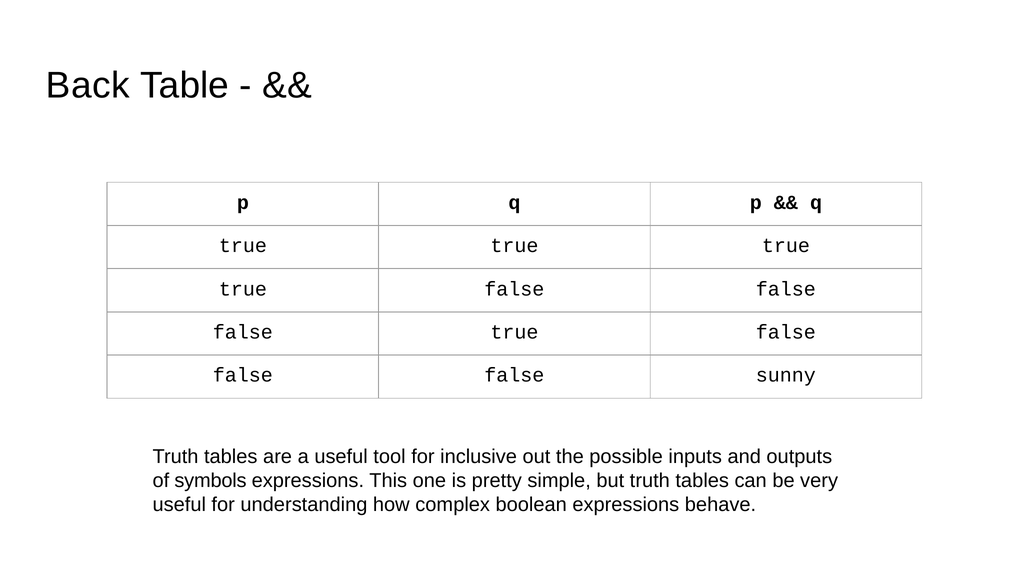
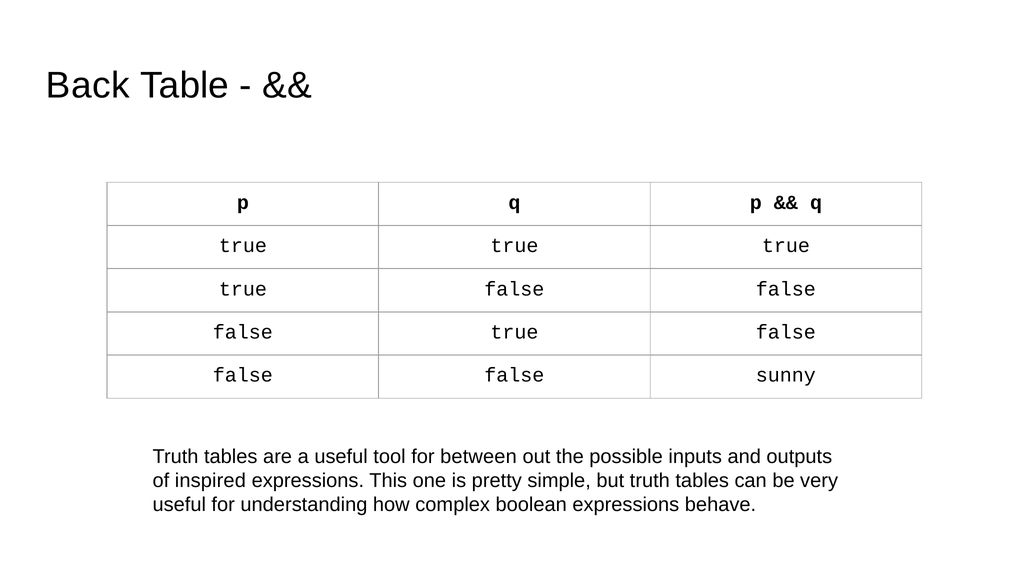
inclusive: inclusive -> between
symbols: symbols -> inspired
